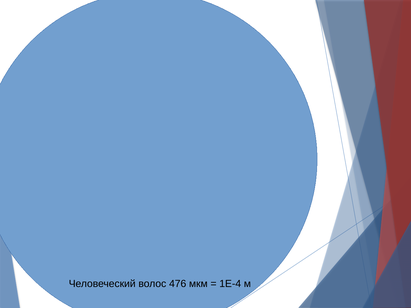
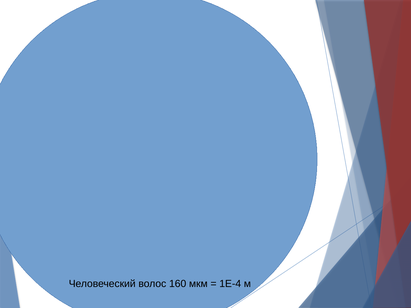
476: 476 -> 160
